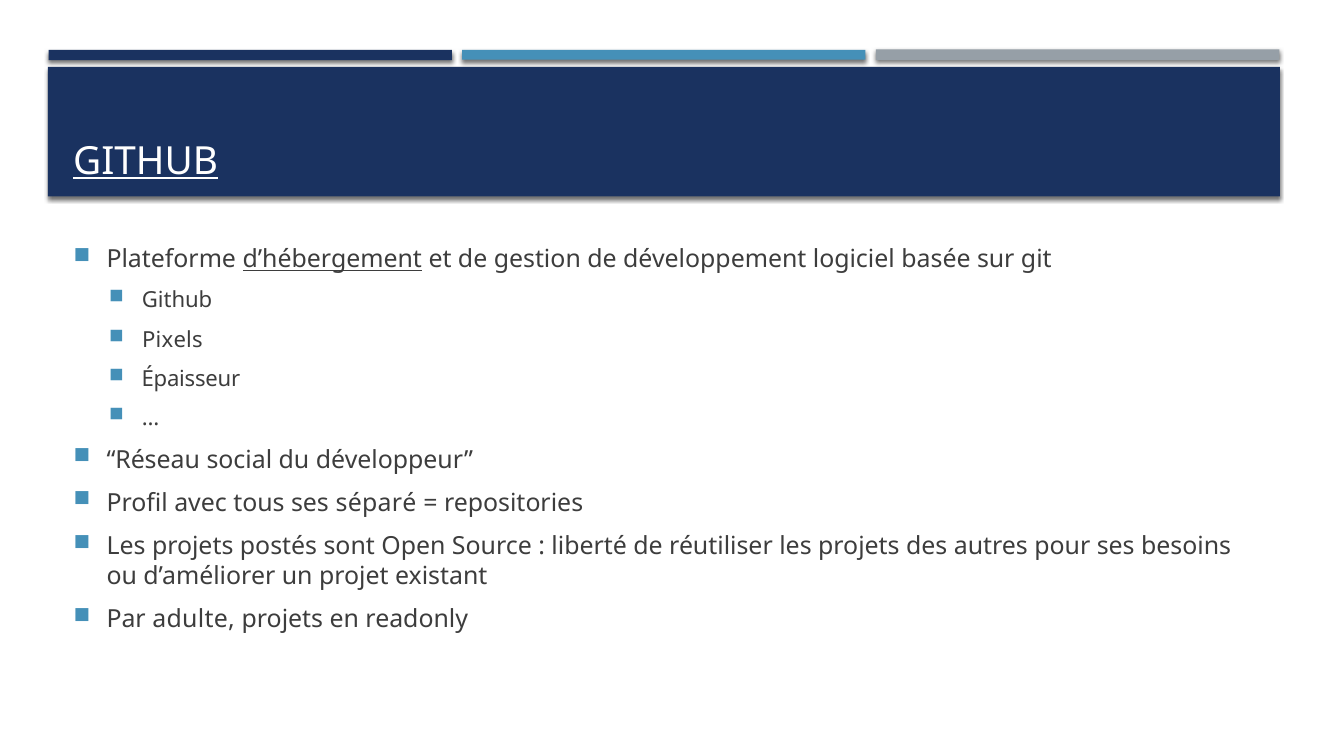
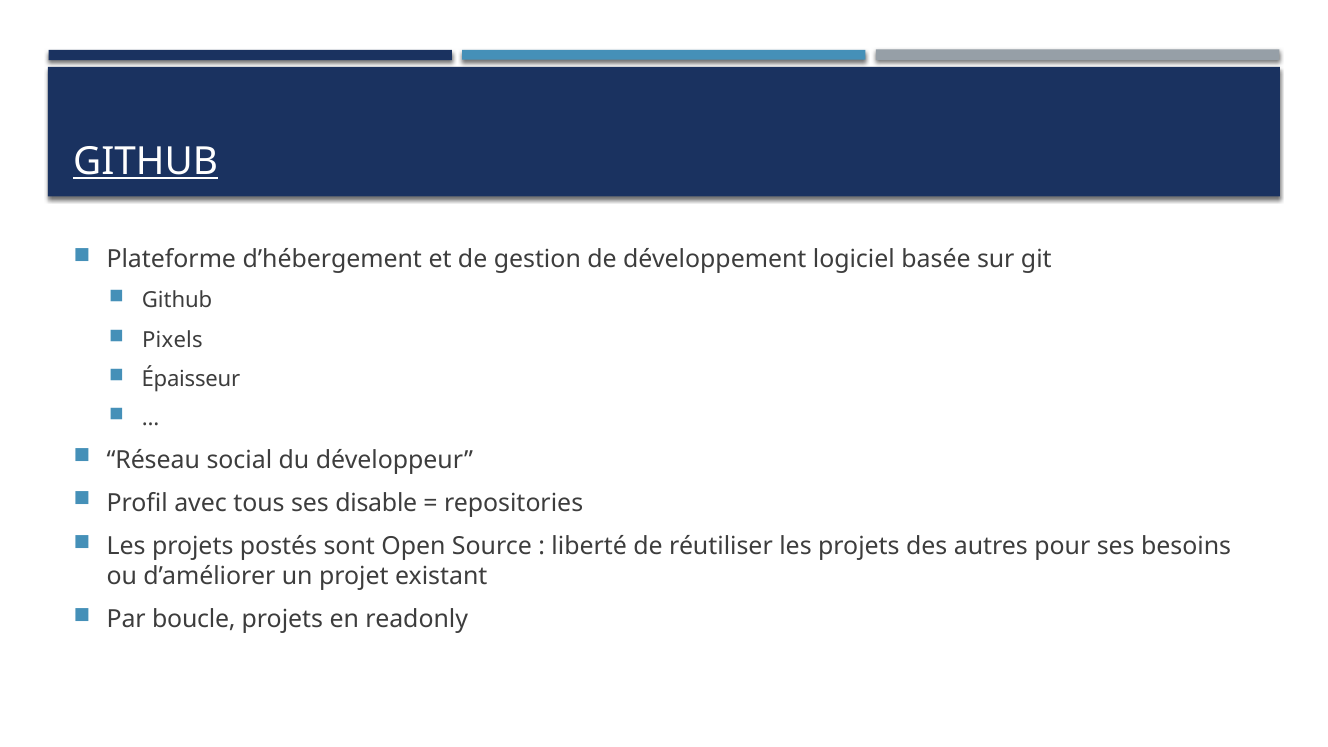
d’hébergement underline: present -> none
séparé: séparé -> disable
adulte: adulte -> boucle
